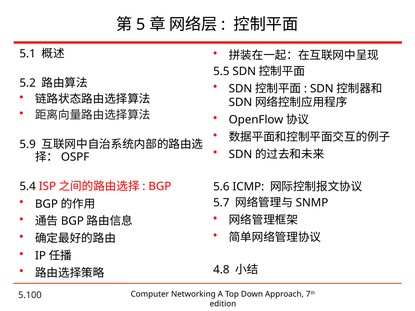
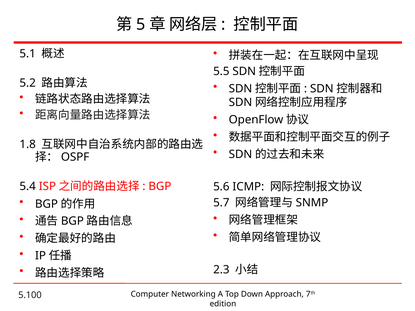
5.9: 5.9 -> 1.8
4.8: 4.8 -> 2.3
